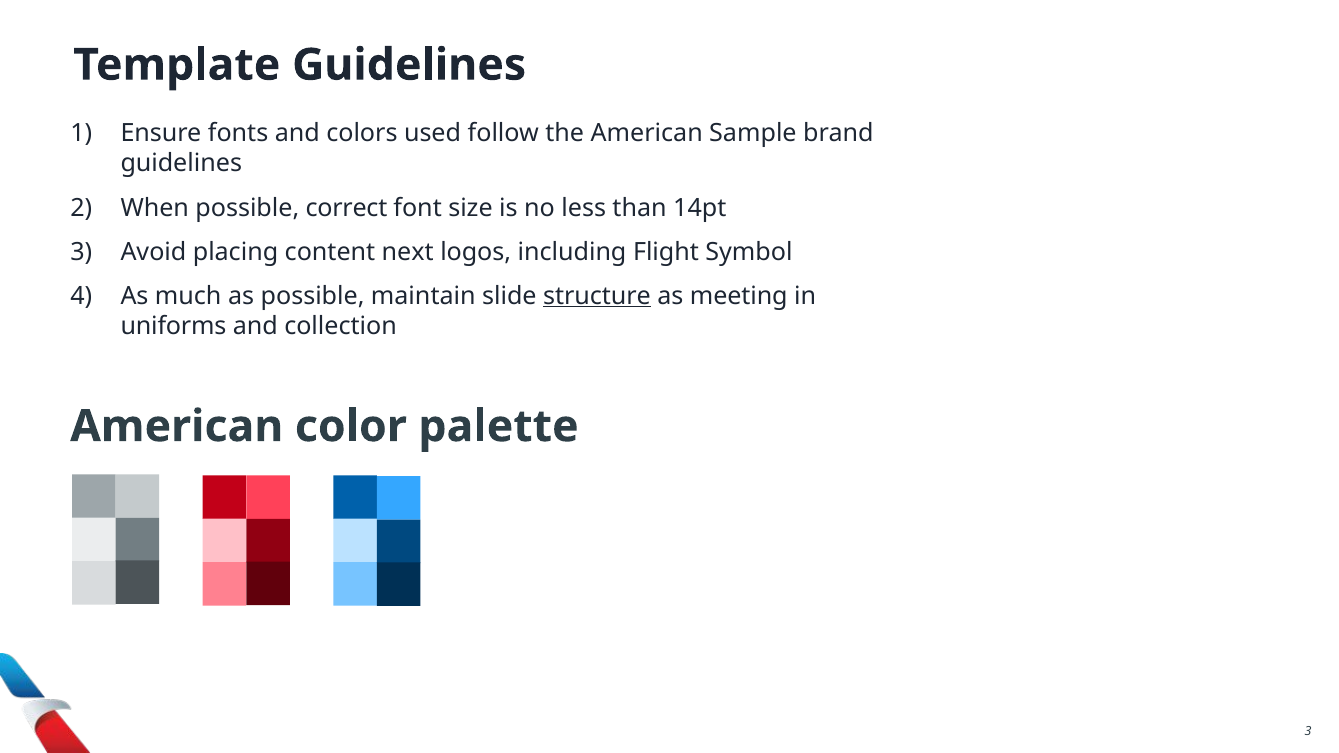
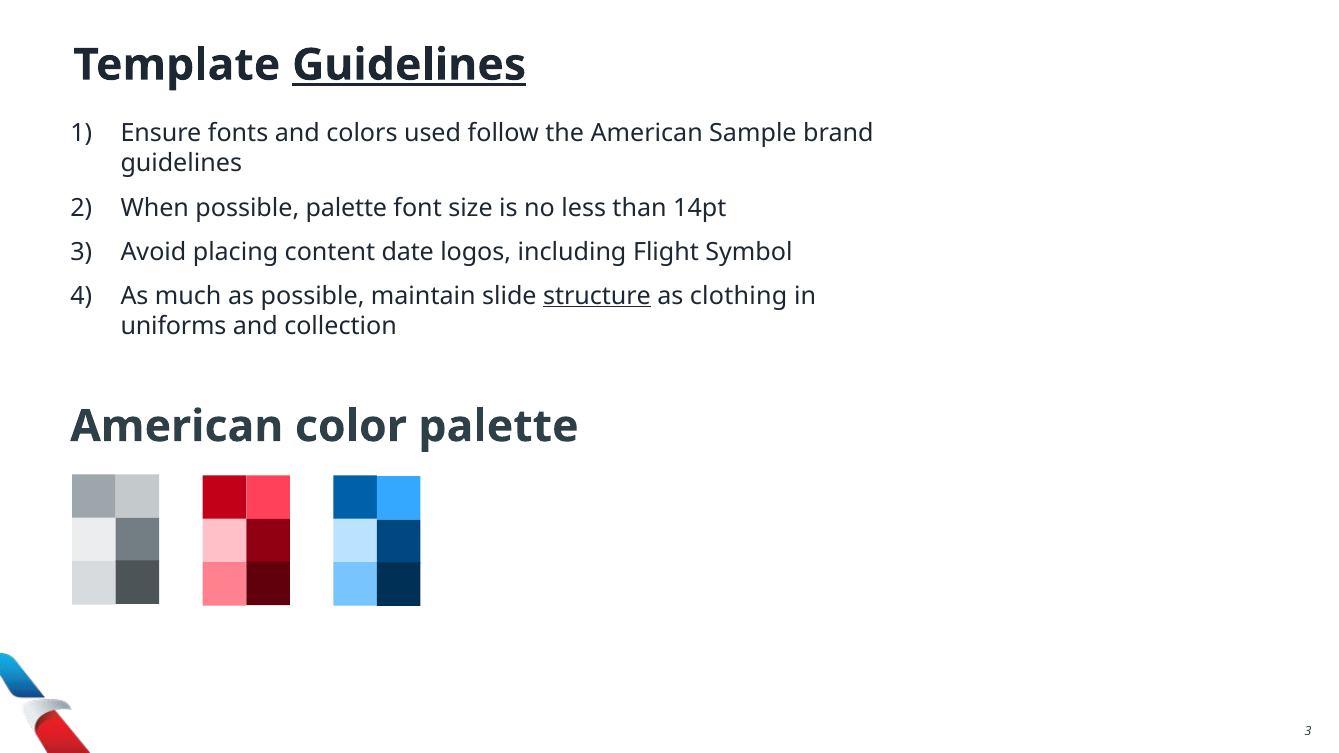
Guidelines at (409, 65) underline: none -> present
possible correct: correct -> palette
next: next -> date
meeting: meeting -> clothing
